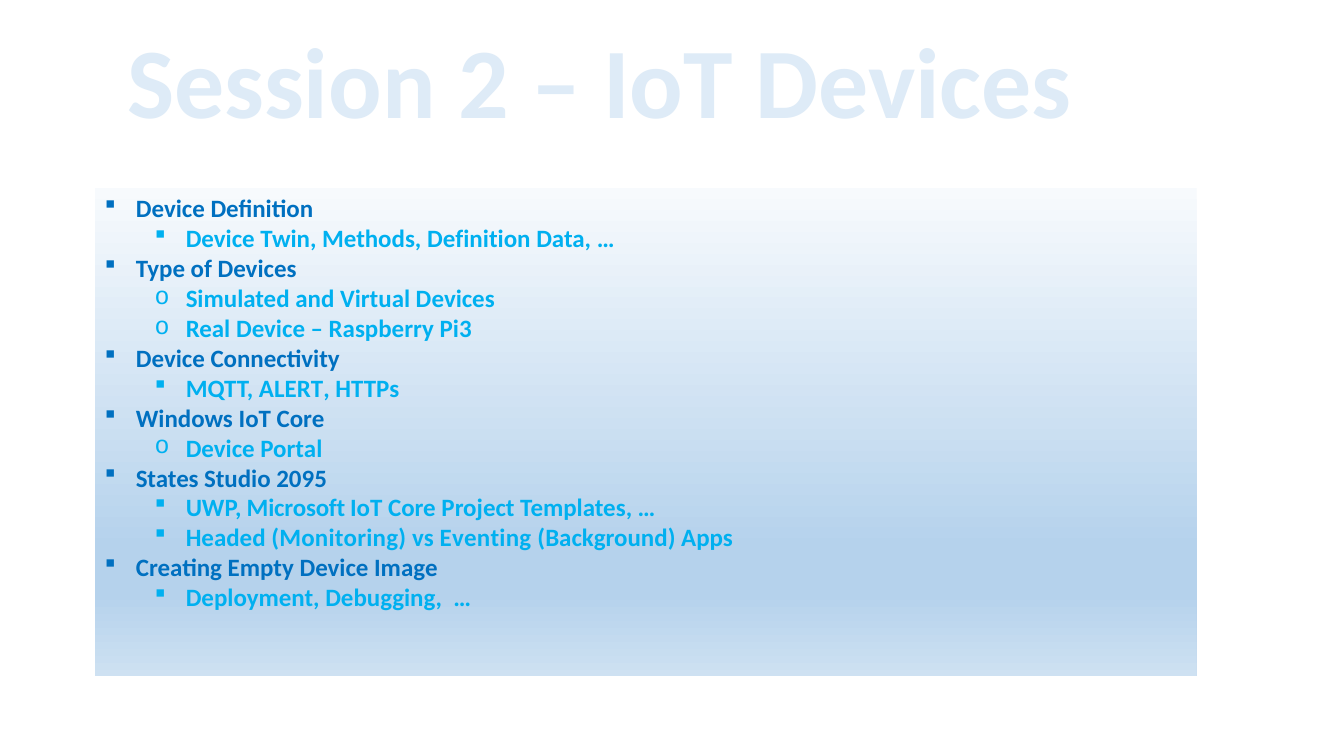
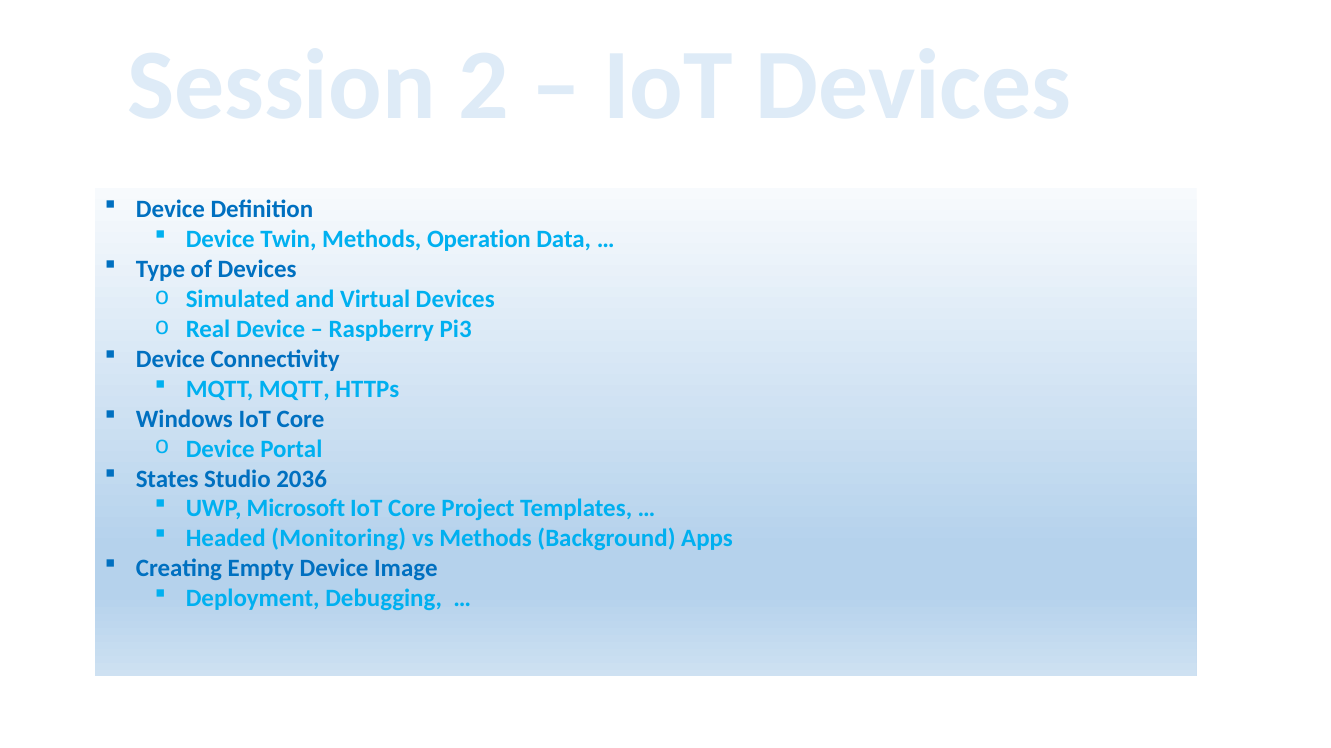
Methods Definition: Definition -> Operation
MQTT ALERT: ALERT -> MQTT
2095: 2095 -> 2036
vs Eventing: Eventing -> Methods
